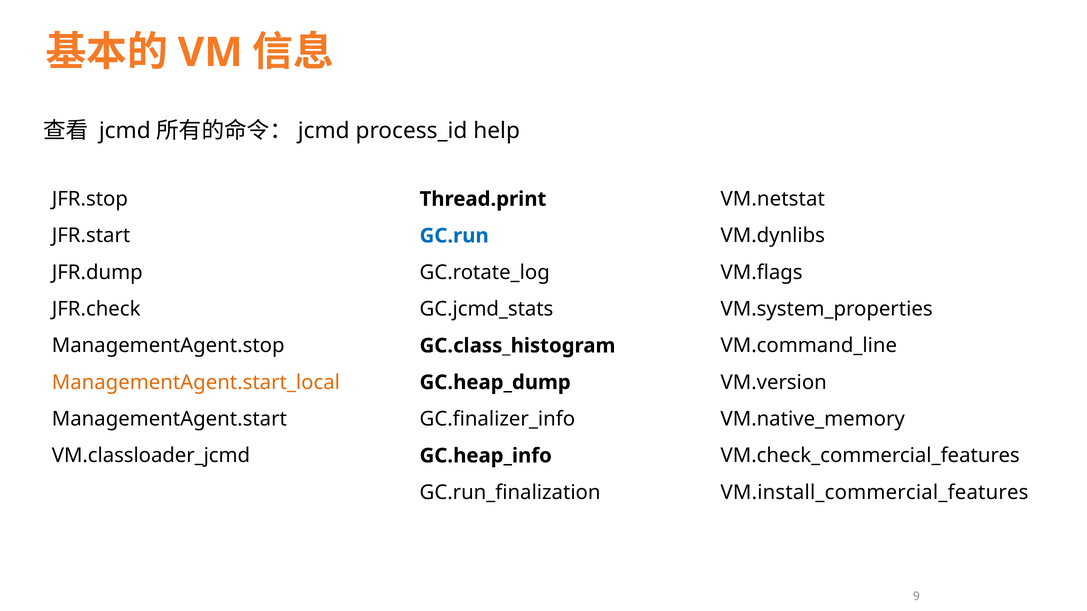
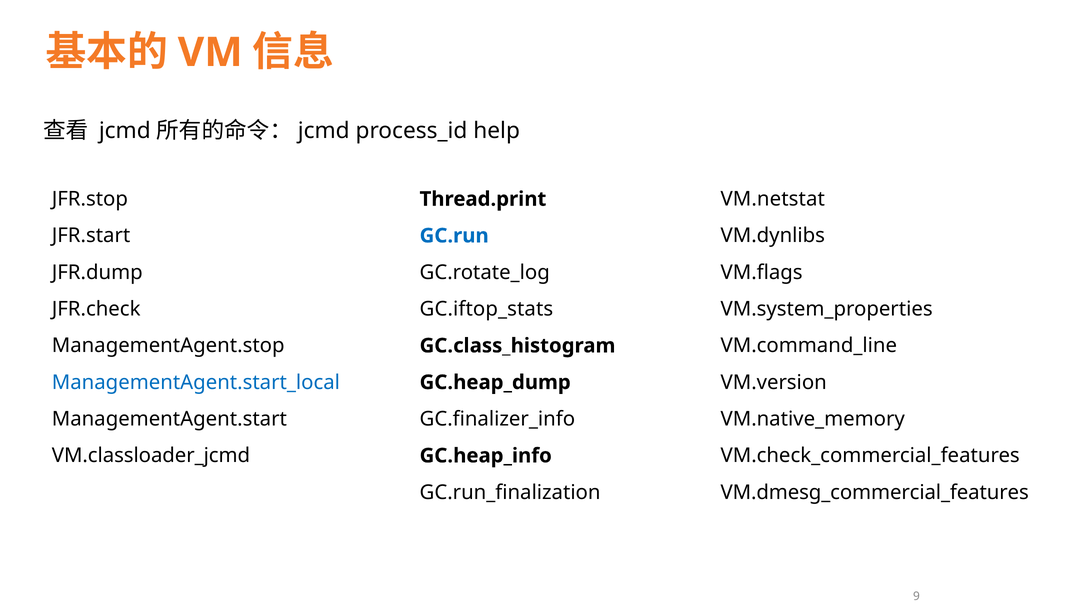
GC.jcmd_stats: GC.jcmd_stats -> GC.iftop_stats
ManagementAgent.start_local colour: orange -> blue
VM.install_commercial_features: VM.install_commercial_features -> VM.dmesg_commercial_features
